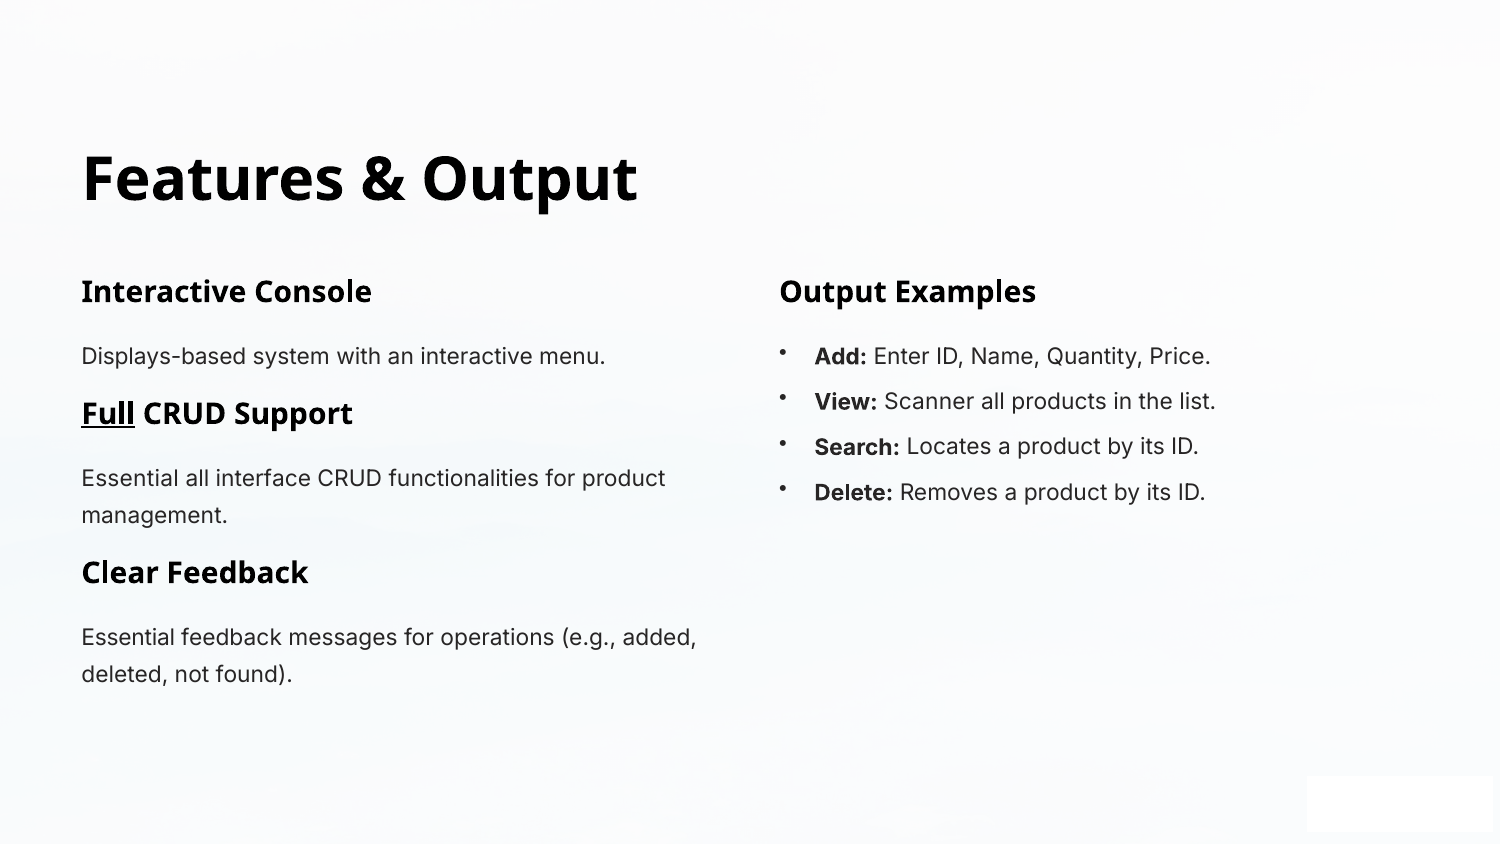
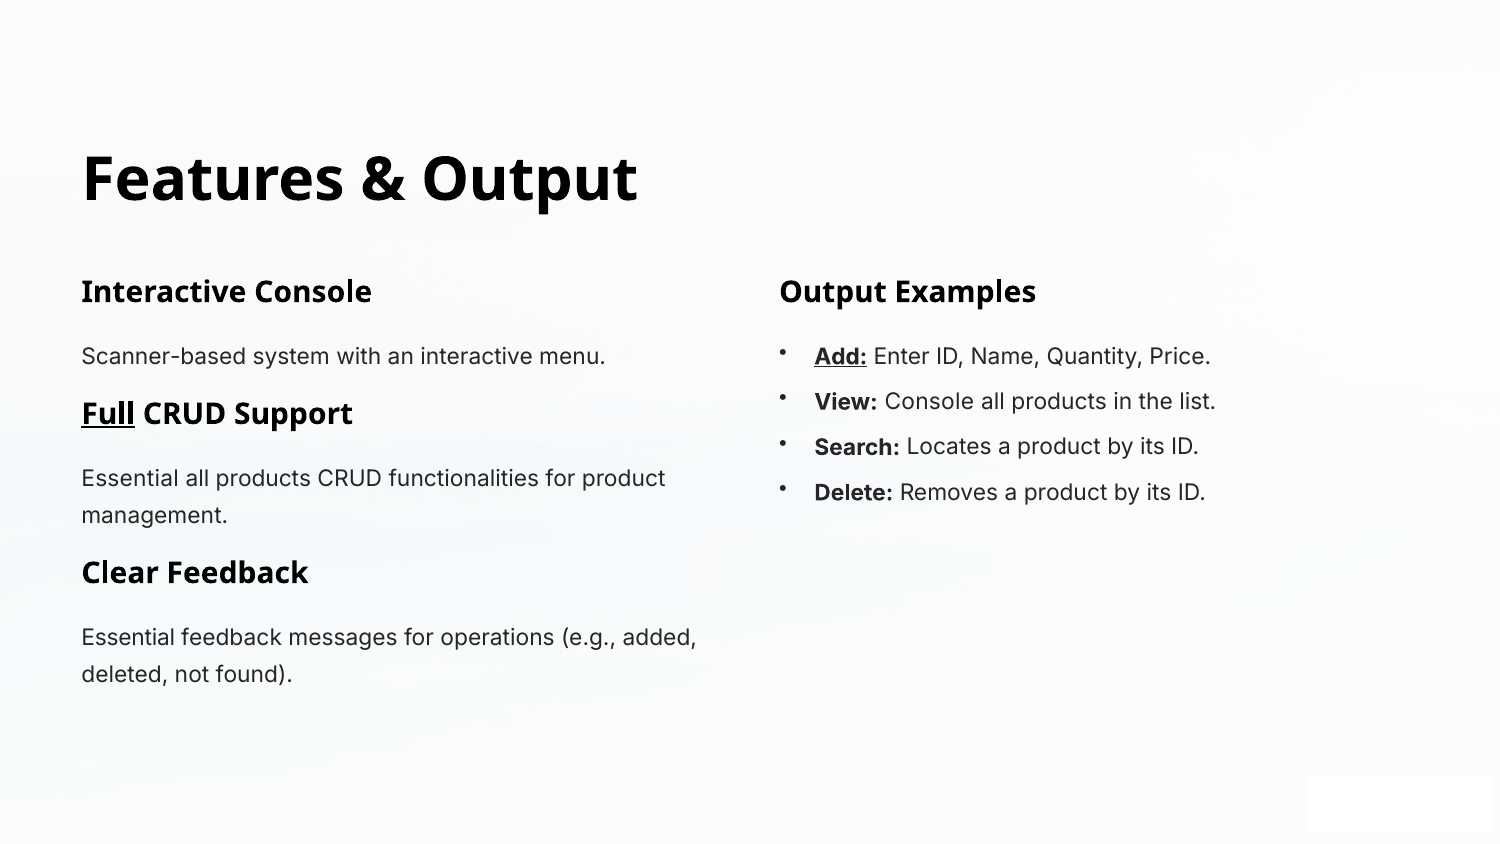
Add underline: none -> present
Displays-based: Displays-based -> Scanner-based
View Scanner: Scanner -> Console
interface at (263, 479): interface -> products
